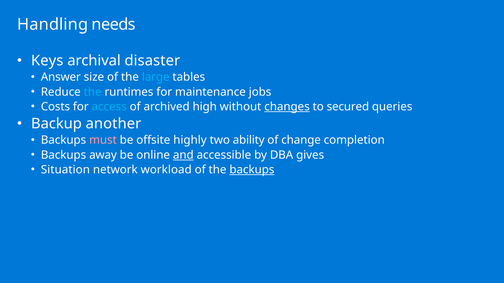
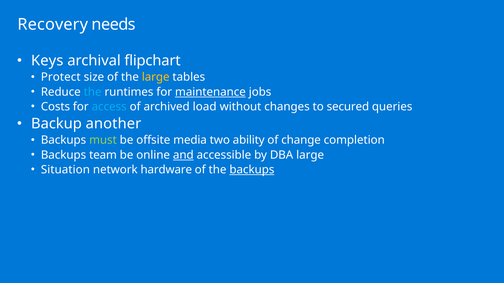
Handling: Handling -> Recovery
disaster: disaster -> flipchart
Answer: Answer -> Protect
large at (156, 77) colour: light blue -> yellow
maintenance underline: none -> present
high: high -> load
changes underline: present -> none
must colour: pink -> light green
highly: highly -> media
away: away -> team
DBA gives: gives -> large
workload: workload -> hardware
